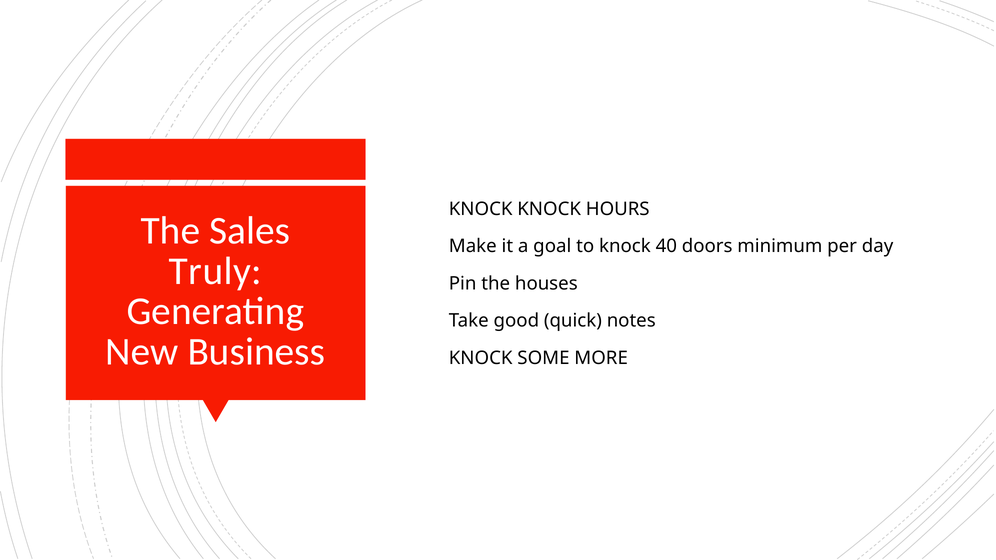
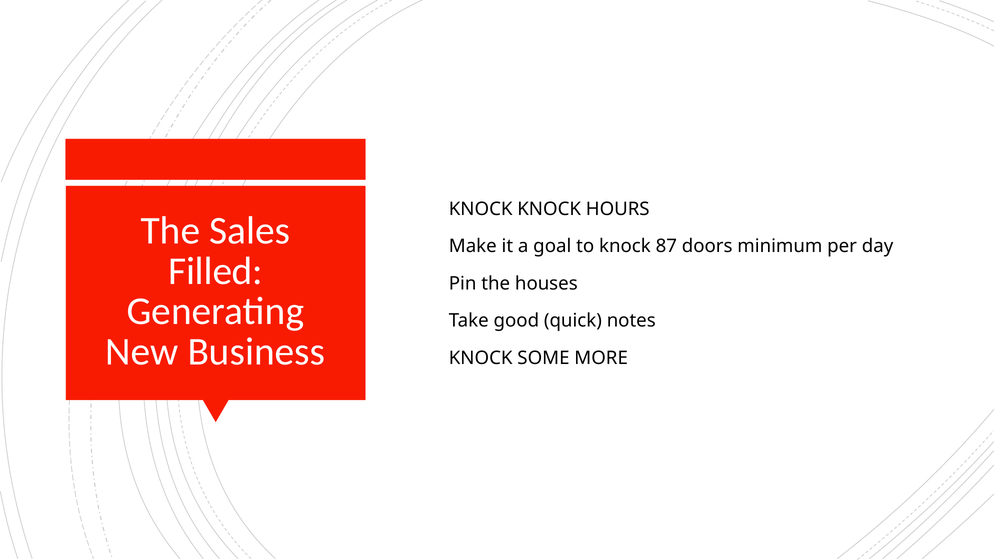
40: 40 -> 87
Truly: Truly -> Filled
